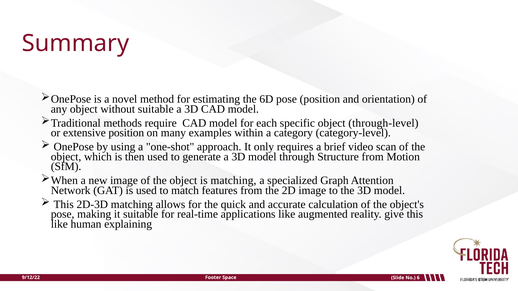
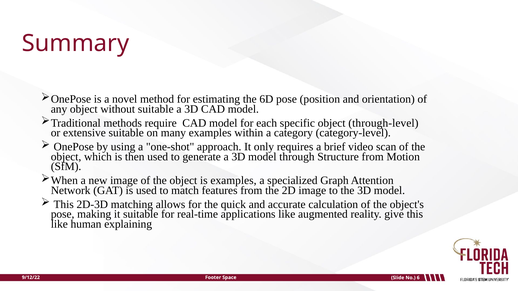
extensive position: position -> suitable
is matching: matching -> examples
